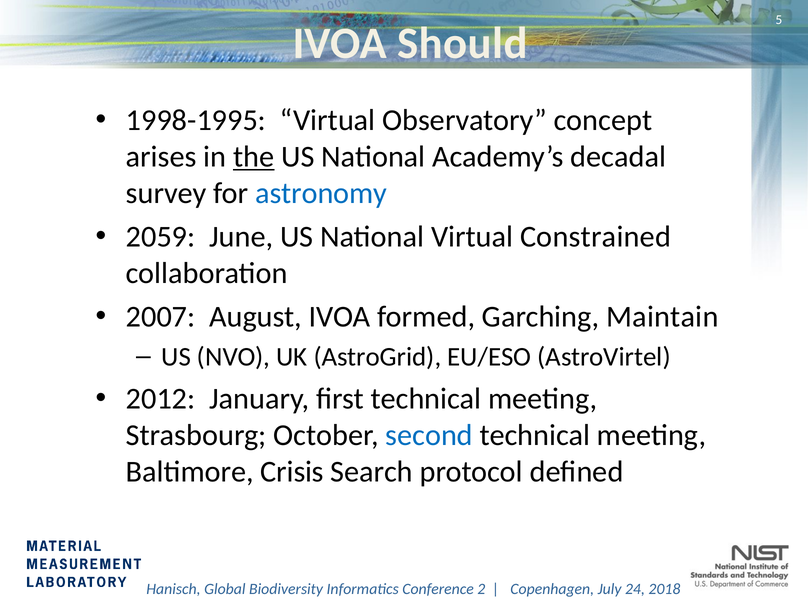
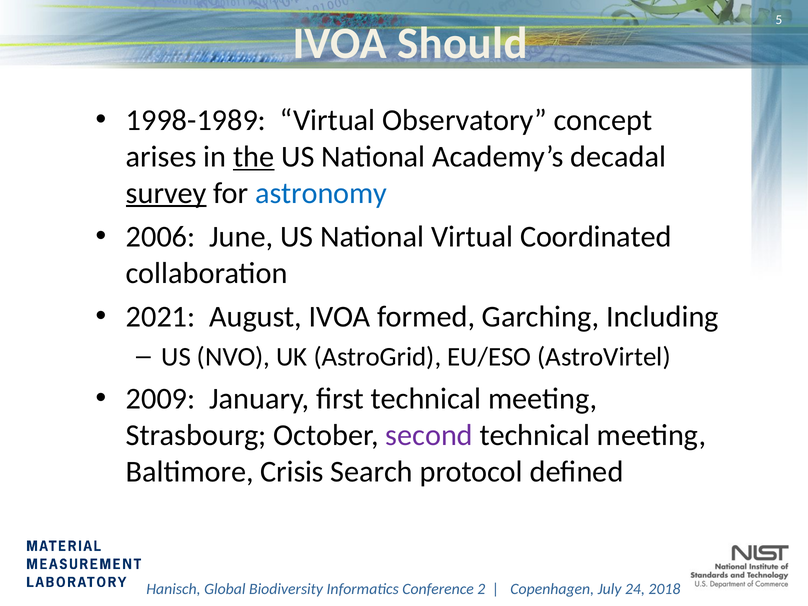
1998-1995: 1998-1995 -> 1998-1989
survey underline: none -> present
2059: 2059 -> 2006
Constrained: Constrained -> Coordinated
2007: 2007 -> 2021
Maintain: Maintain -> Including
2012: 2012 -> 2009
second colour: blue -> purple
